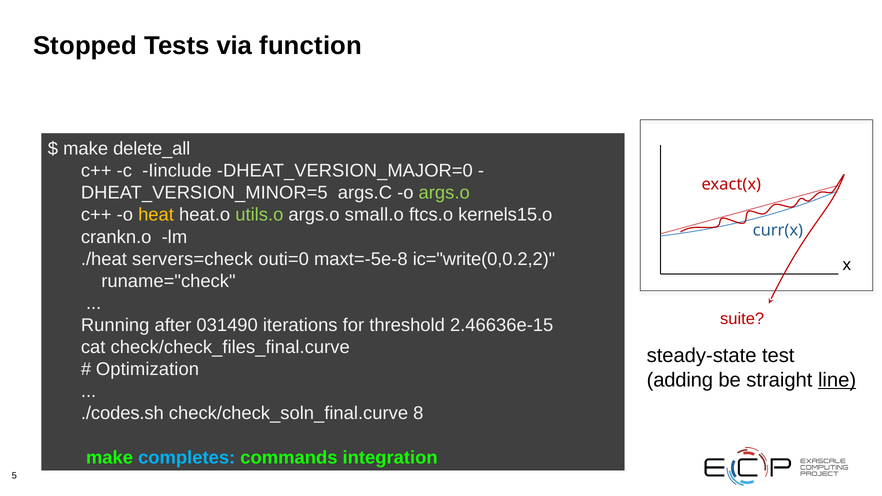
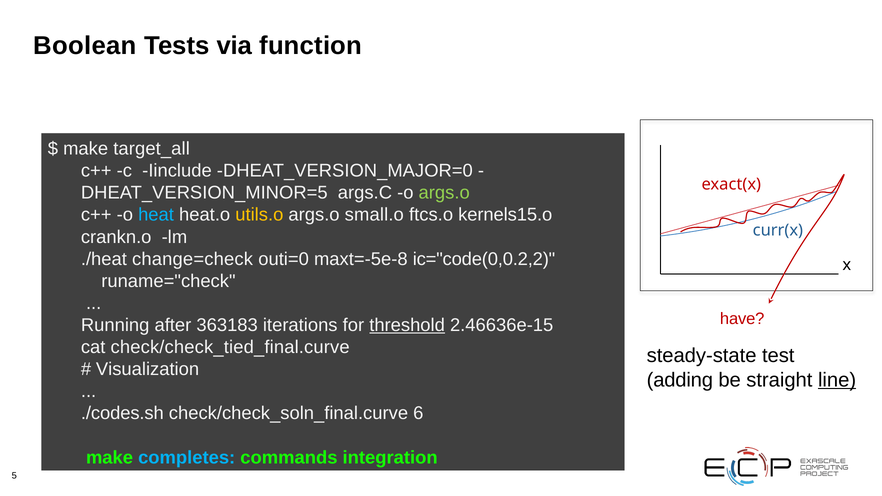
Stopped: Stopped -> Boolean
delete_all: delete_all -> target_all
heat colour: yellow -> light blue
utils.o colour: light green -> yellow
servers=check: servers=check -> change=check
ic="write(0,0.2,2: ic="write(0,0.2,2 -> ic="code(0,0.2,2
suite: suite -> have
031490: 031490 -> 363183
threshold underline: none -> present
check/check_files_final.curve: check/check_files_final.curve -> check/check_tied_final.curve
Optimization: Optimization -> Visualization
8: 8 -> 6
